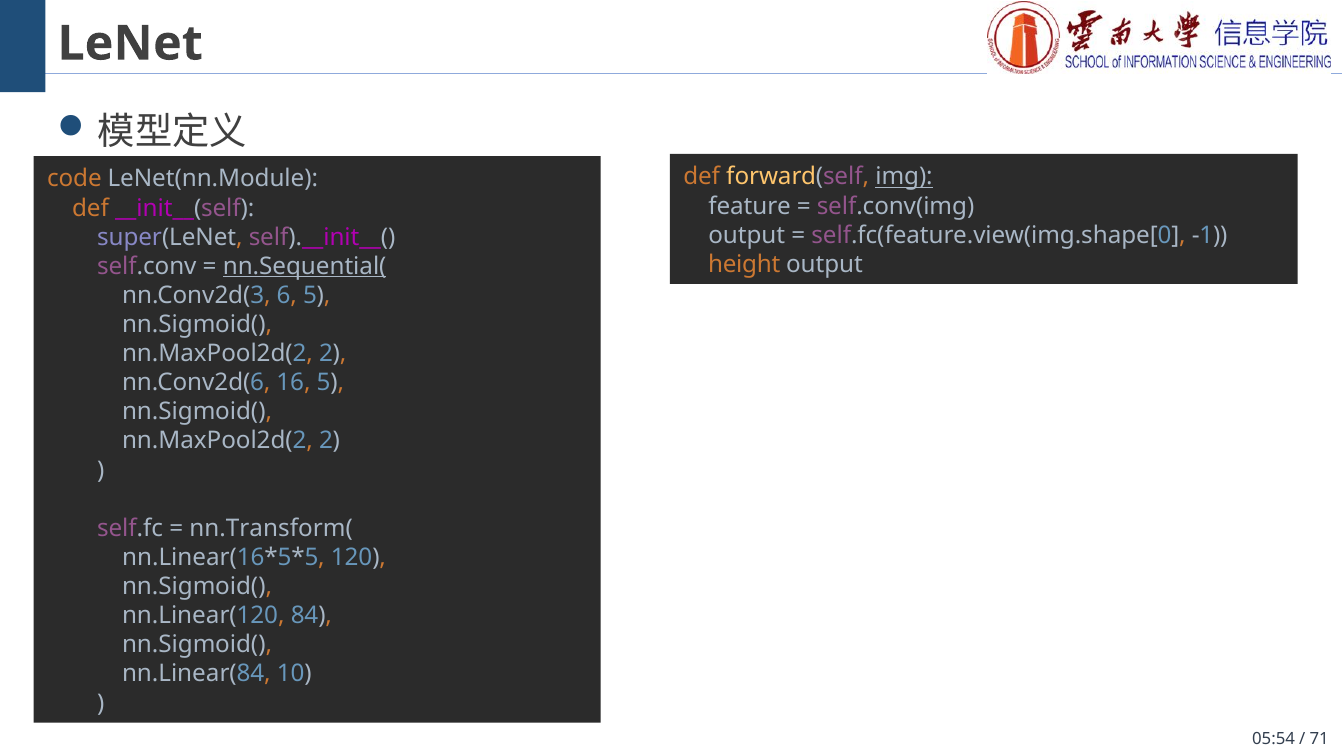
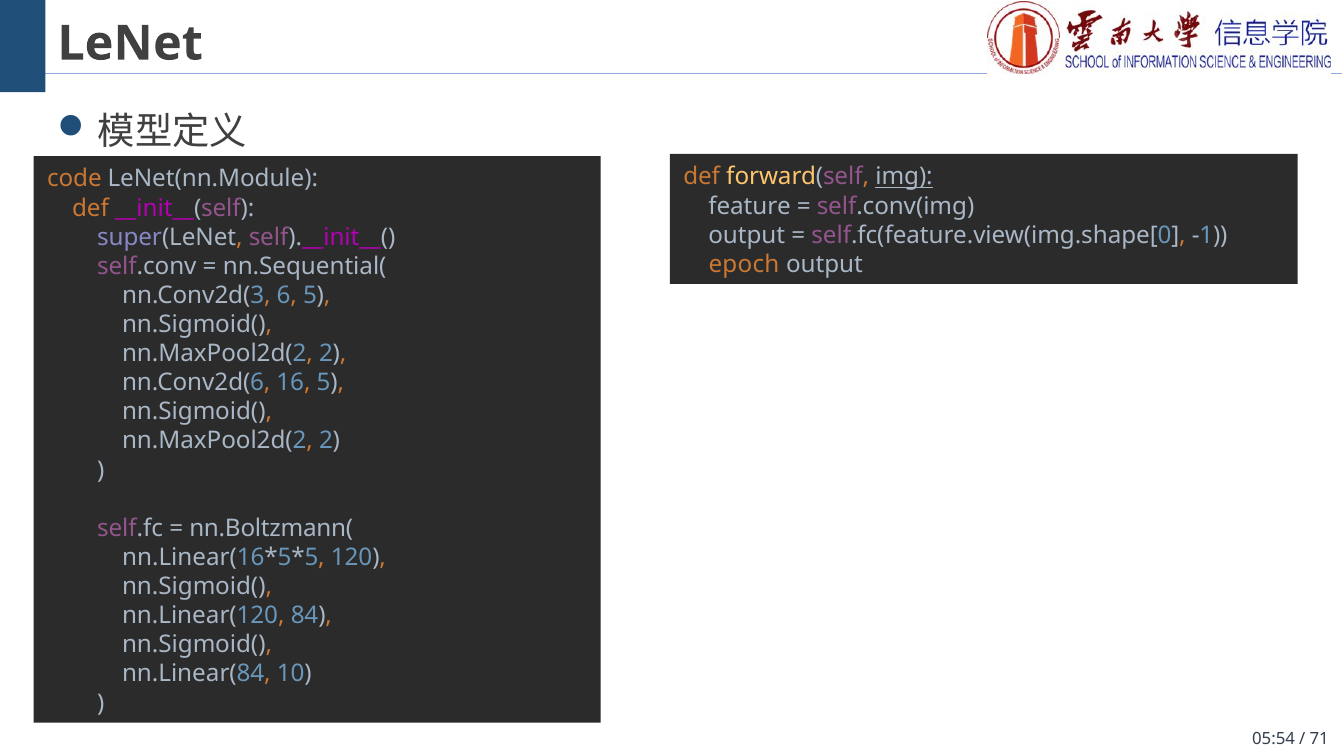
height: height -> epoch
nn.Sequential( underline: present -> none
nn.Transform(: nn.Transform( -> nn.Boltzmann(
